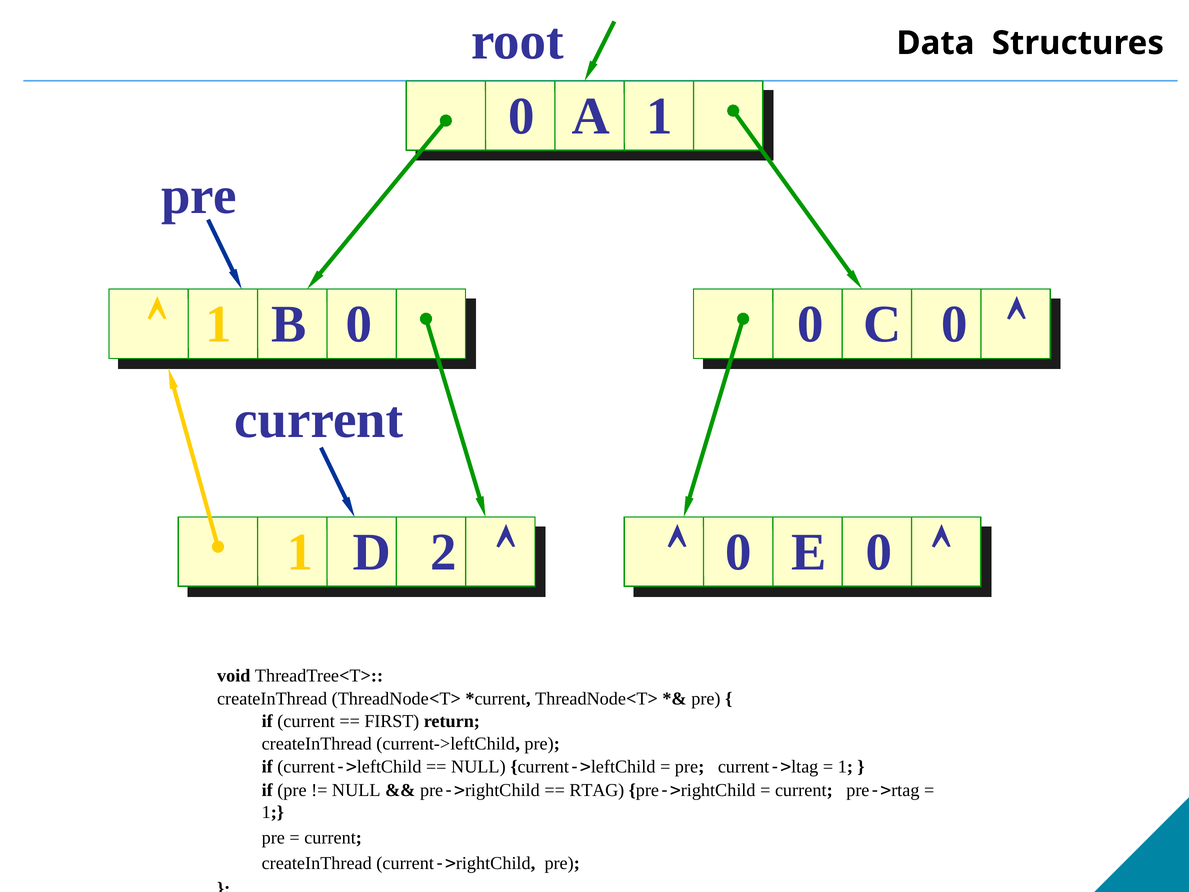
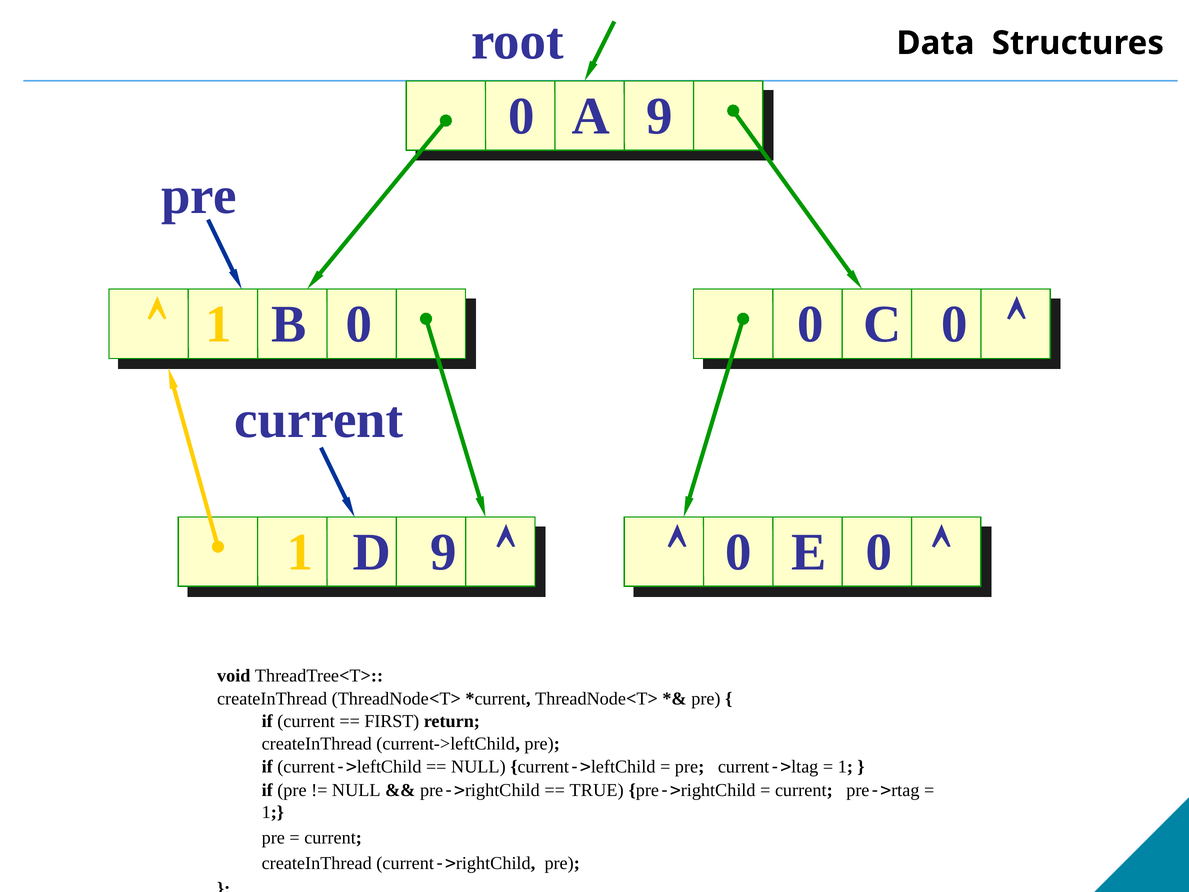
A 1: 1 -> 9
D 2: 2 -> 9
RTAG: RTAG -> TRUE
